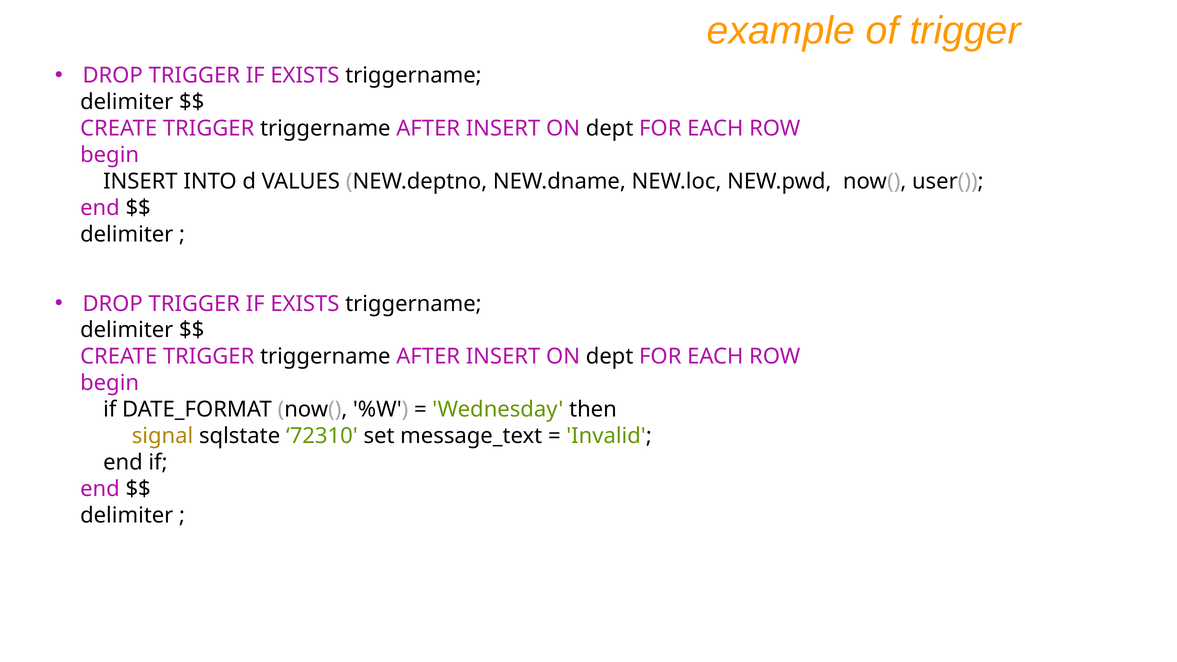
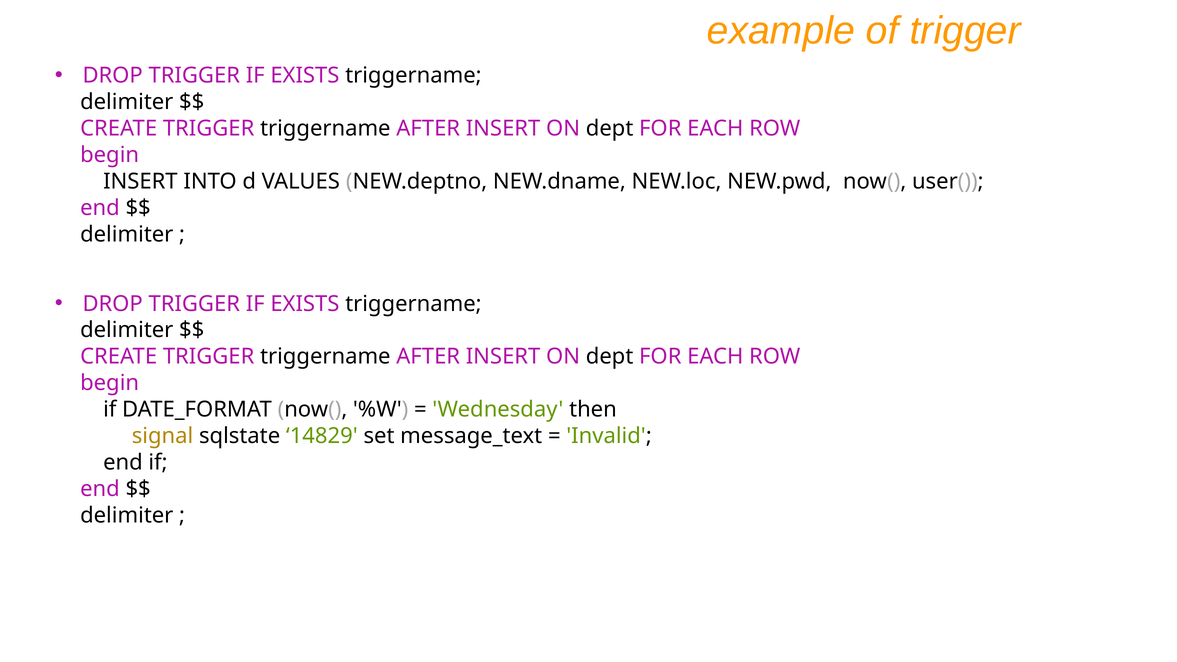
72310: 72310 -> 14829
